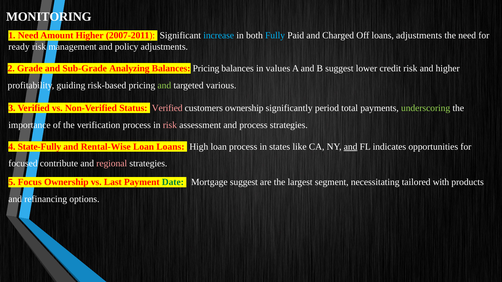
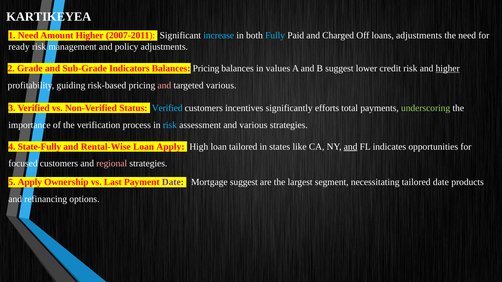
MONITORING: MONITORING -> KARTIKEYEA
Analyzing: Analyzing -> Indicators
higher at (448, 69) underline: none -> present
and at (164, 85) colour: light green -> pink
Verified at (167, 108) colour: pink -> light blue
customers ownership: ownership -> incentives
period: period -> efforts
risk at (170, 125) colour: pink -> light blue
and process: process -> various
Loan Loans: Loans -> Apply
loan process: process -> tailored
focused contribute: contribute -> customers
5 Focus: Focus -> Apply
Date at (173, 182) colour: green -> purple
tailored with: with -> date
